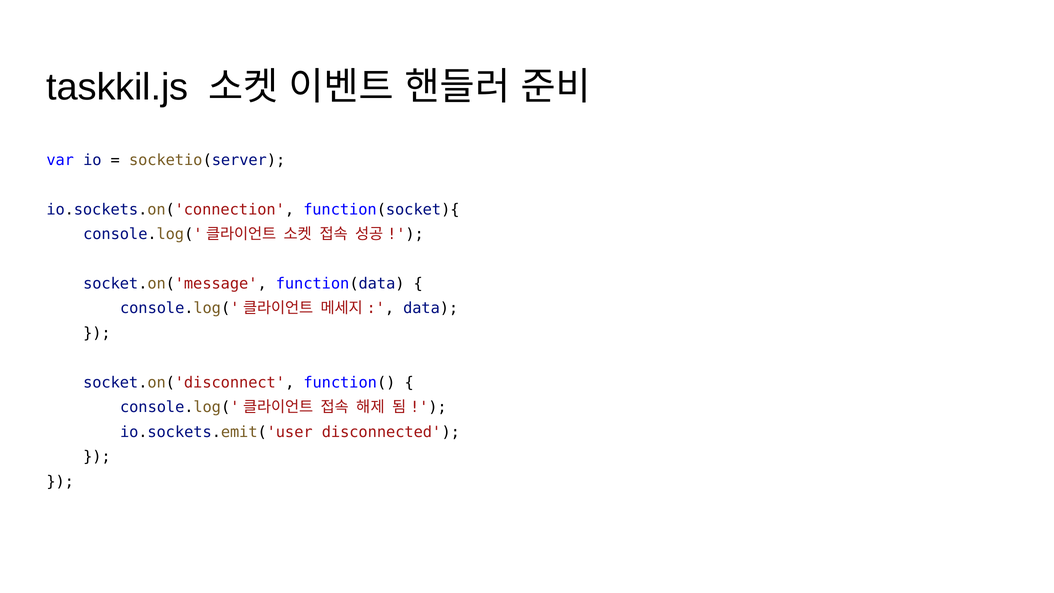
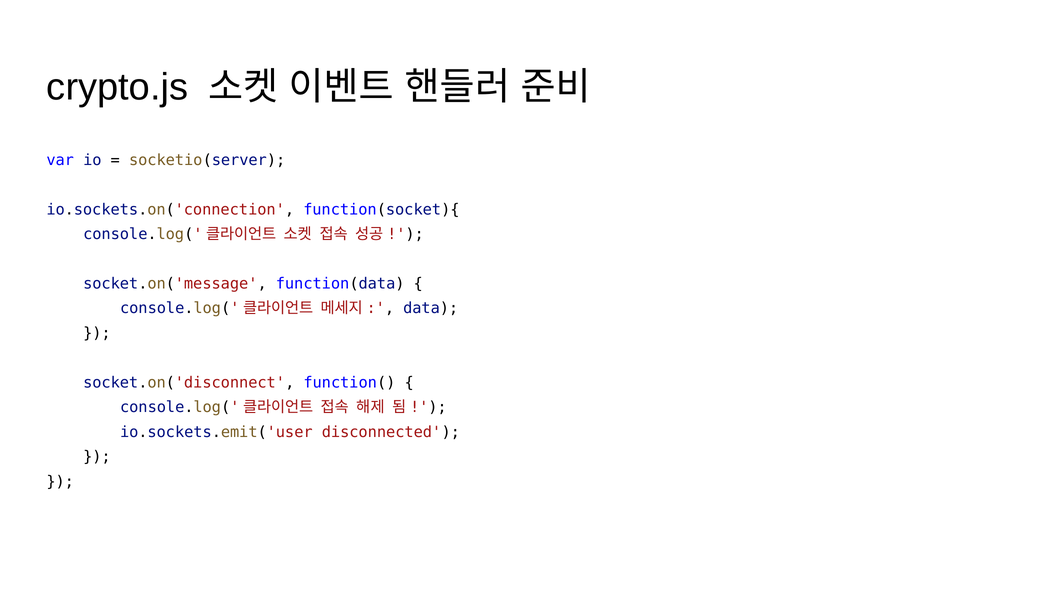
taskkil.js: taskkil.js -> crypto.js
